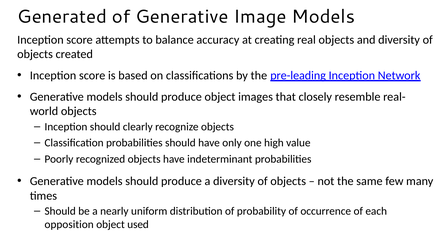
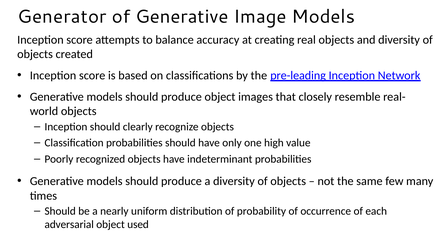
Generated: Generated -> Generator
opposition: opposition -> adversarial
